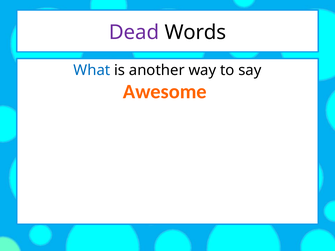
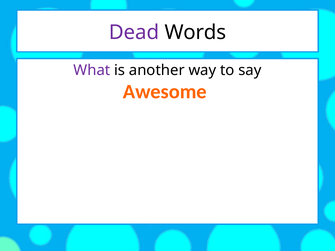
What colour: blue -> purple
